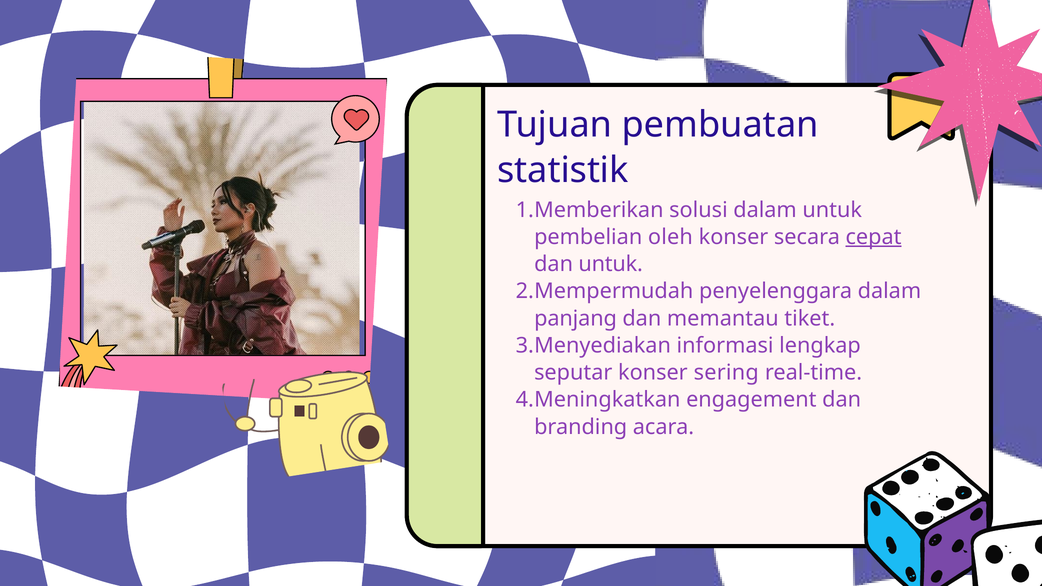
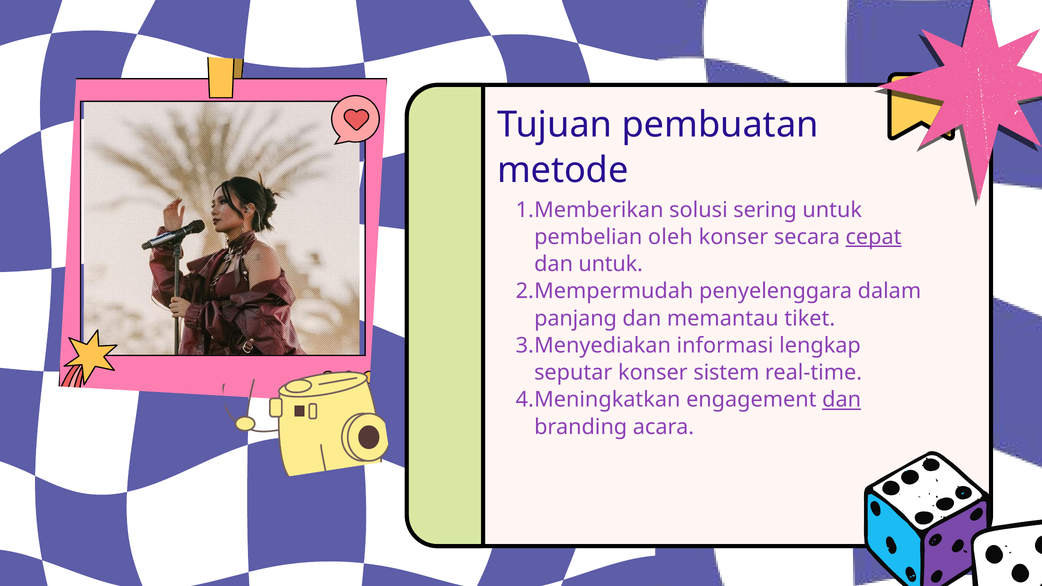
statistik: statistik -> metode
solusi dalam: dalam -> sering
sering: sering -> sistem
dan at (842, 400) underline: none -> present
